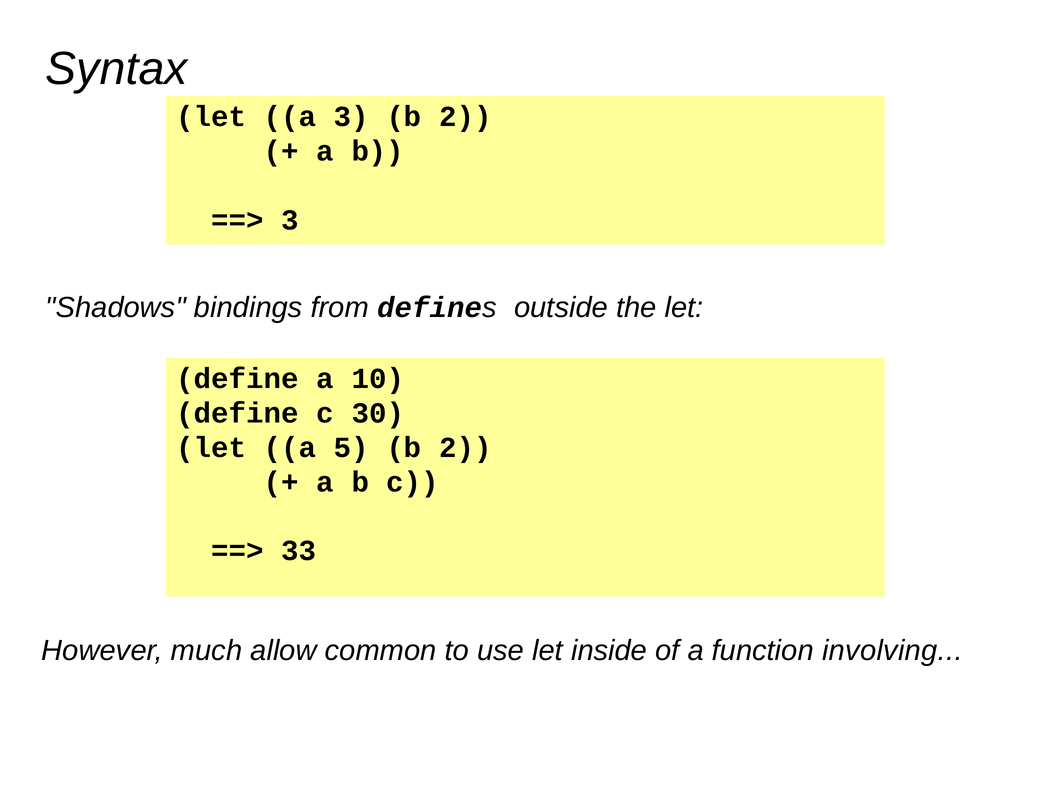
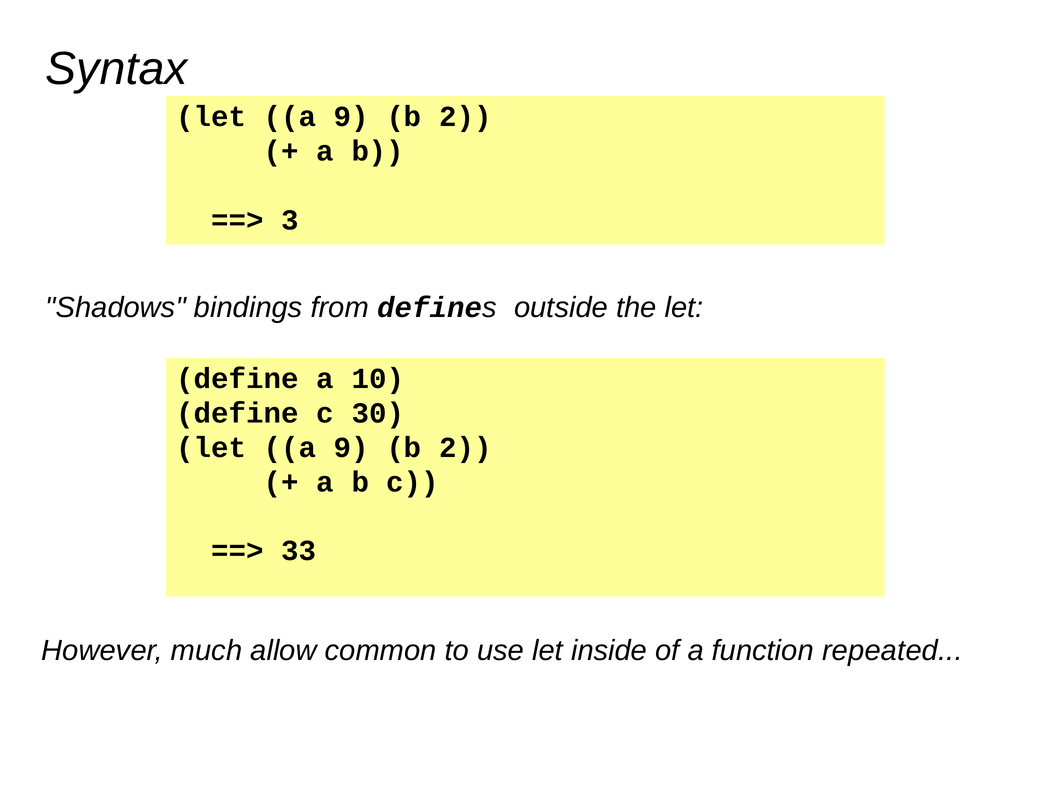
3 at (351, 117): 3 -> 9
5 at (351, 448): 5 -> 9
involving: involving -> repeated
